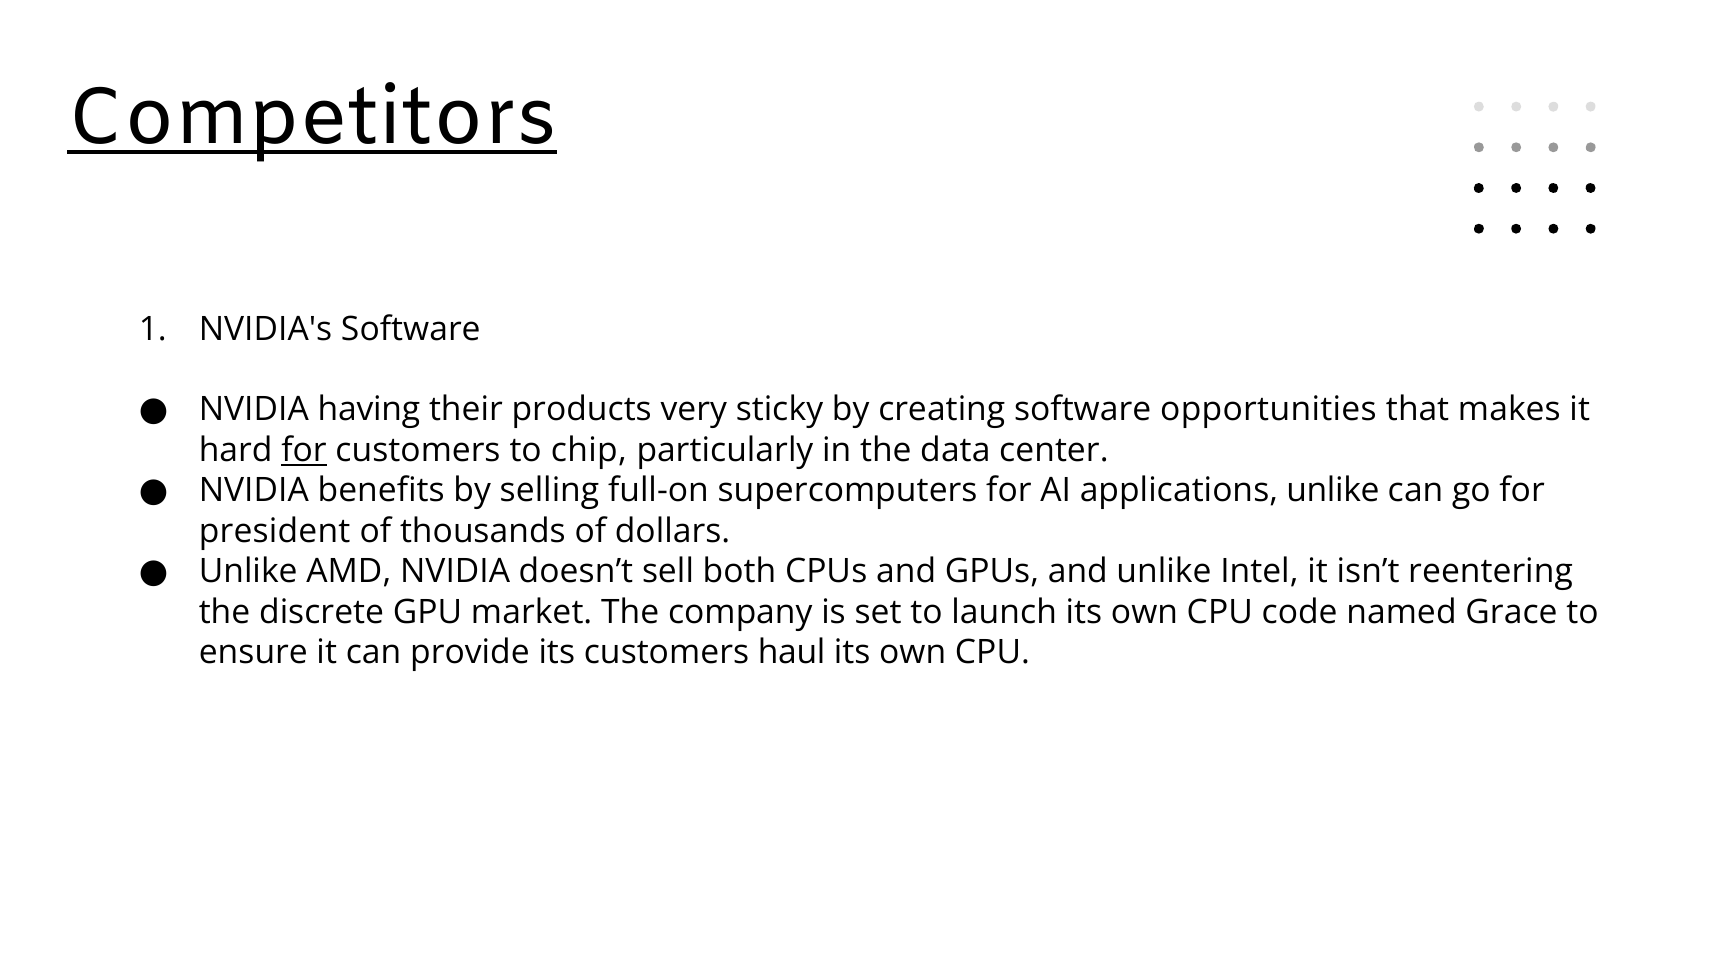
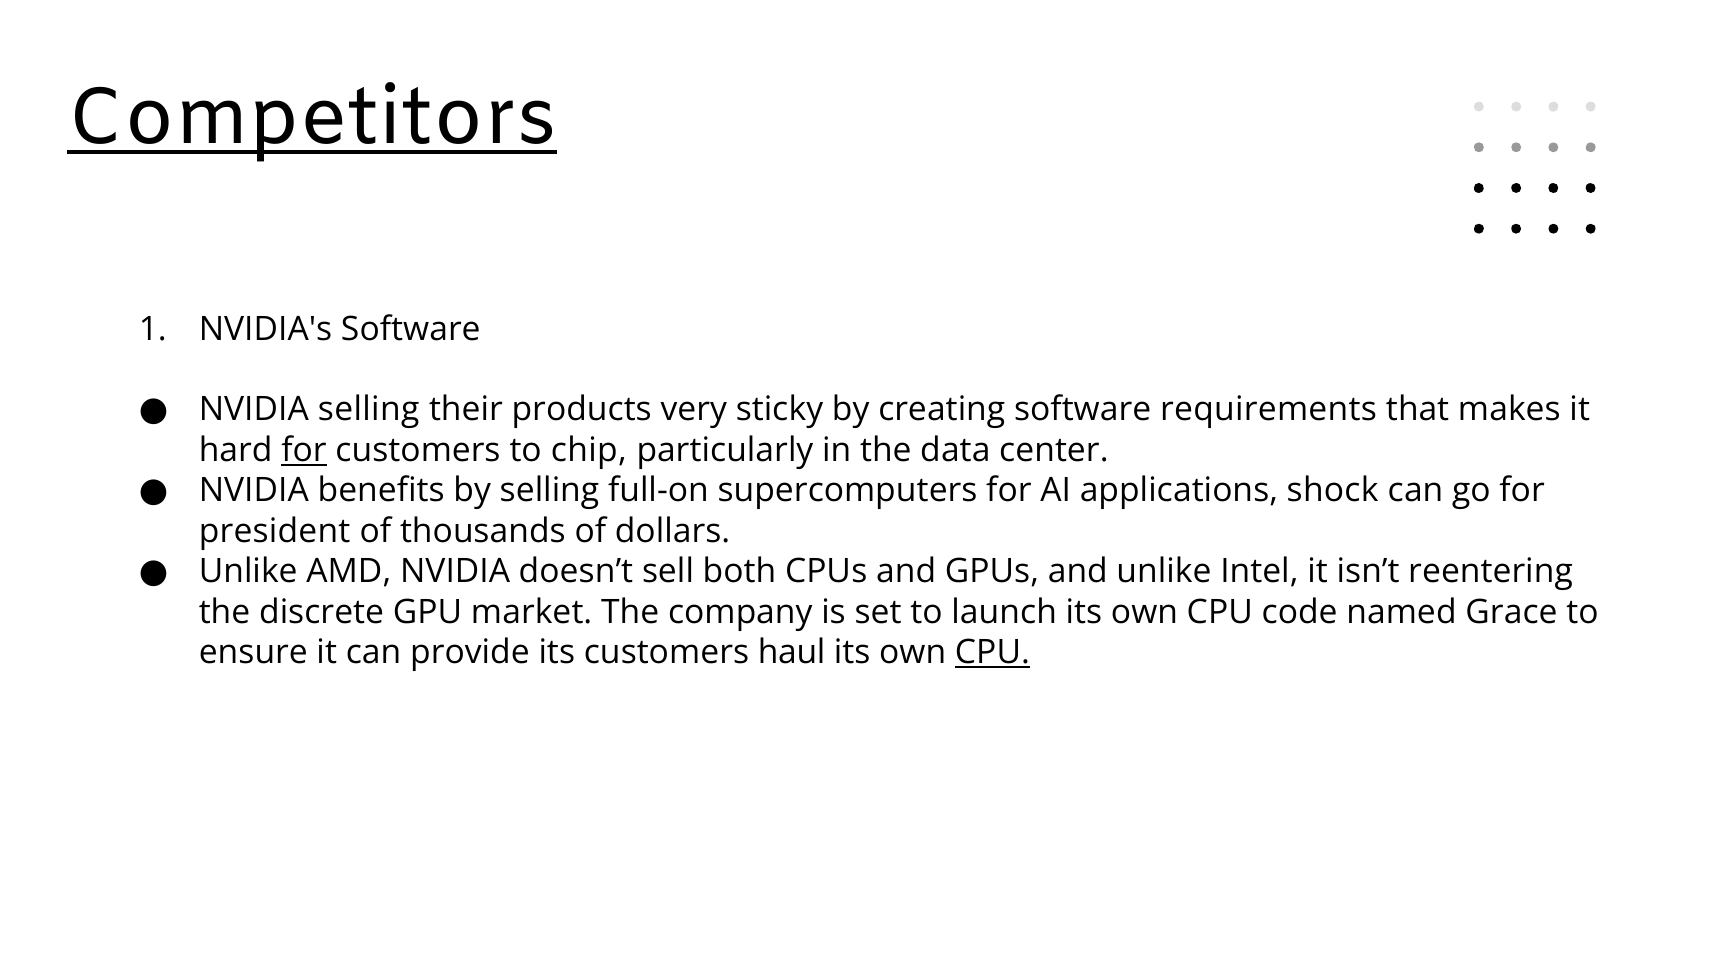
NVIDIA having: having -> selling
opportunities: opportunities -> requirements
applications unlike: unlike -> shock
CPU at (992, 652) underline: none -> present
